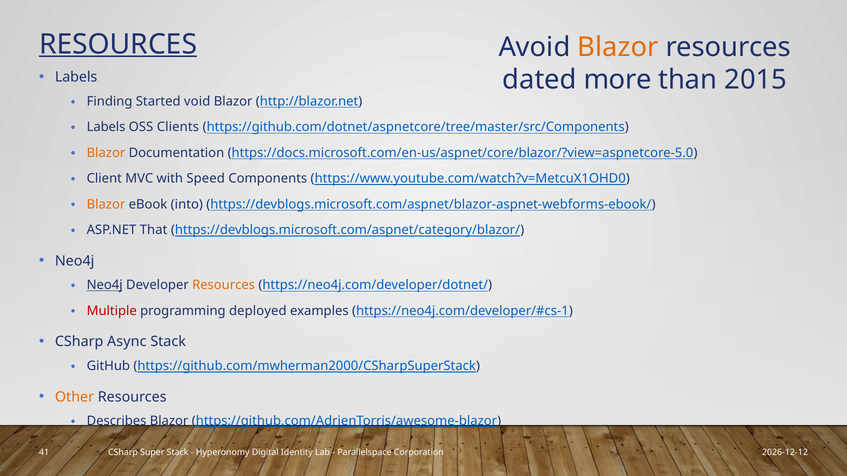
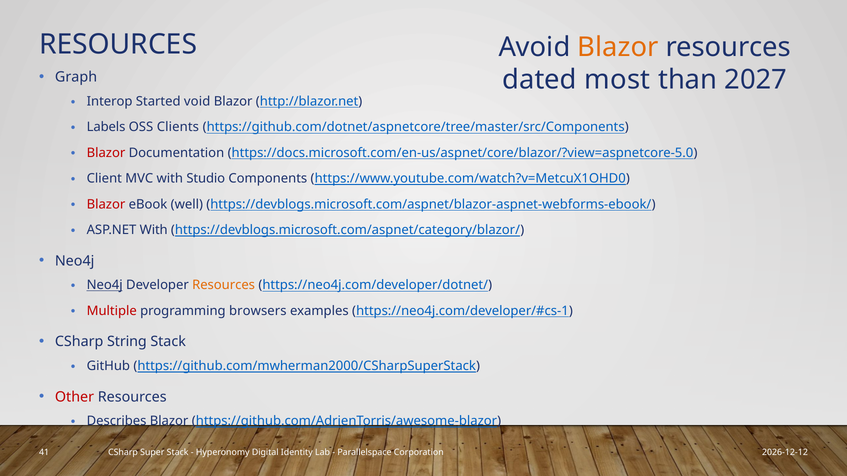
RESOURCES at (118, 44) underline: present -> none
Labels at (76, 77): Labels -> Graph
more: more -> most
2015: 2015 -> 2027
Finding: Finding -> Interop
Blazor at (106, 153) colour: orange -> red
Speed: Speed -> Studio
Blazor at (106, 205) colour: orange -> red
into: into -> well
ASP.NET That: That -> With
deployed: deployed -> browsers
Async: Async -> String
Other colour: orange -> red
